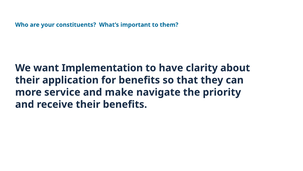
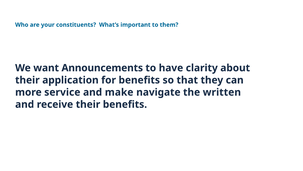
Implementation: Implementation -> Announcements
priority: priority -> written
